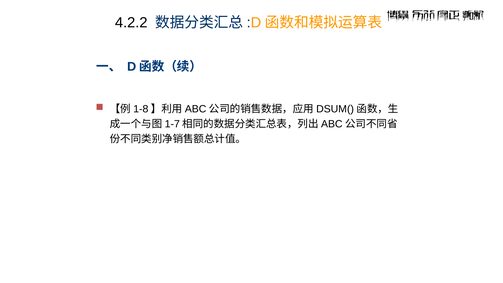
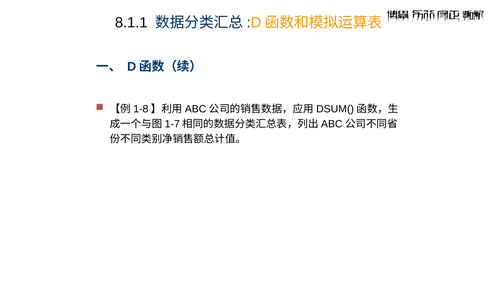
4.2.2: 4.2.2 -> 8.1.1
